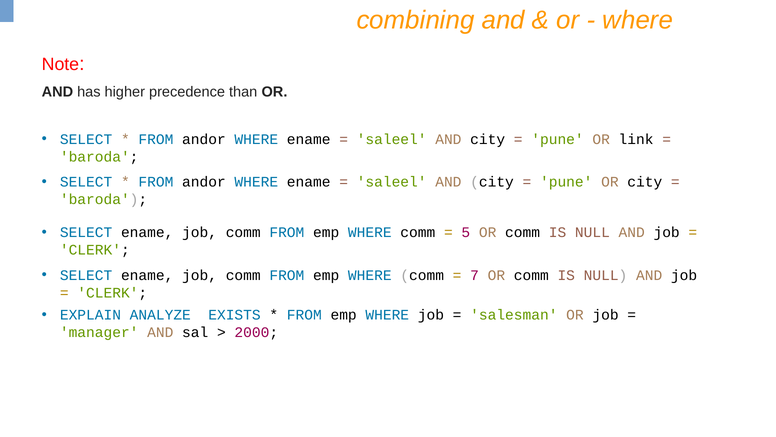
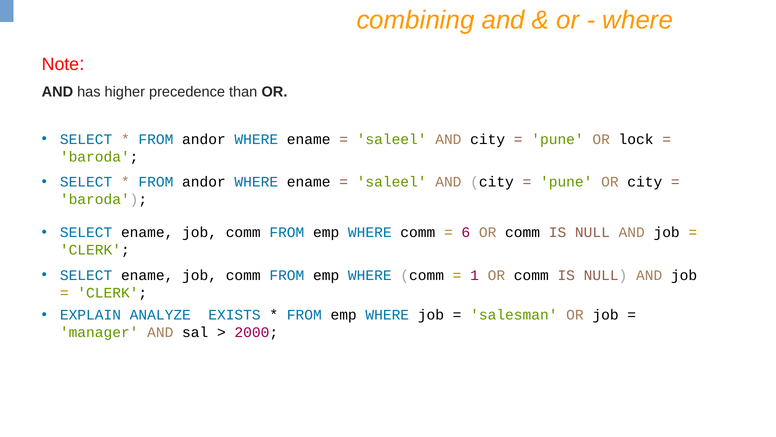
link: link -> lock
5: 5 -> 6
7: 7 -> 1
